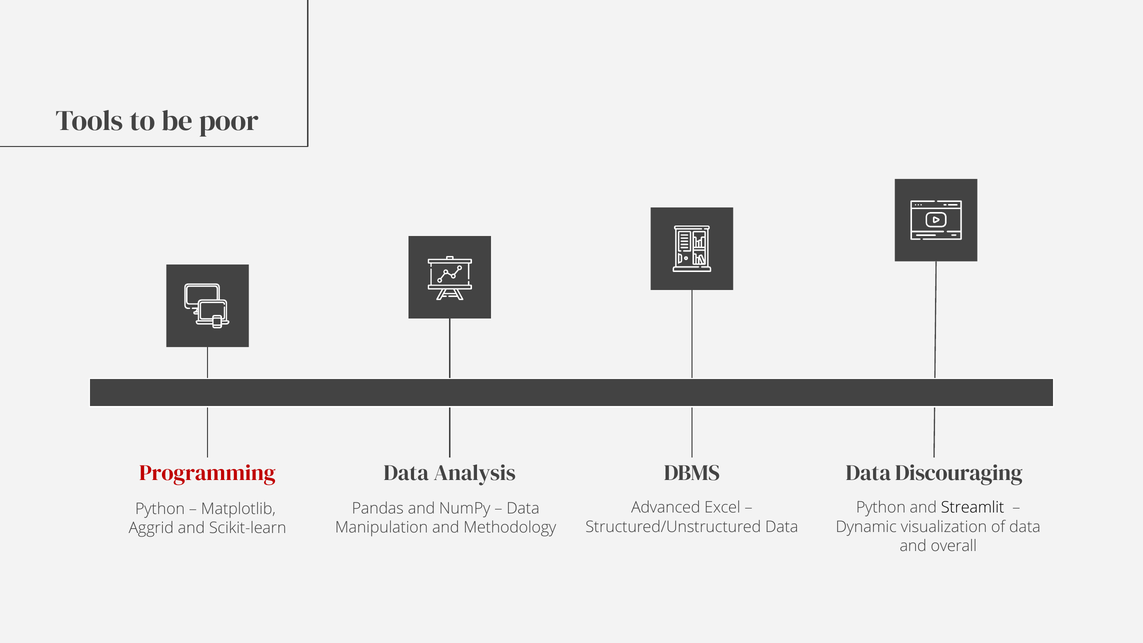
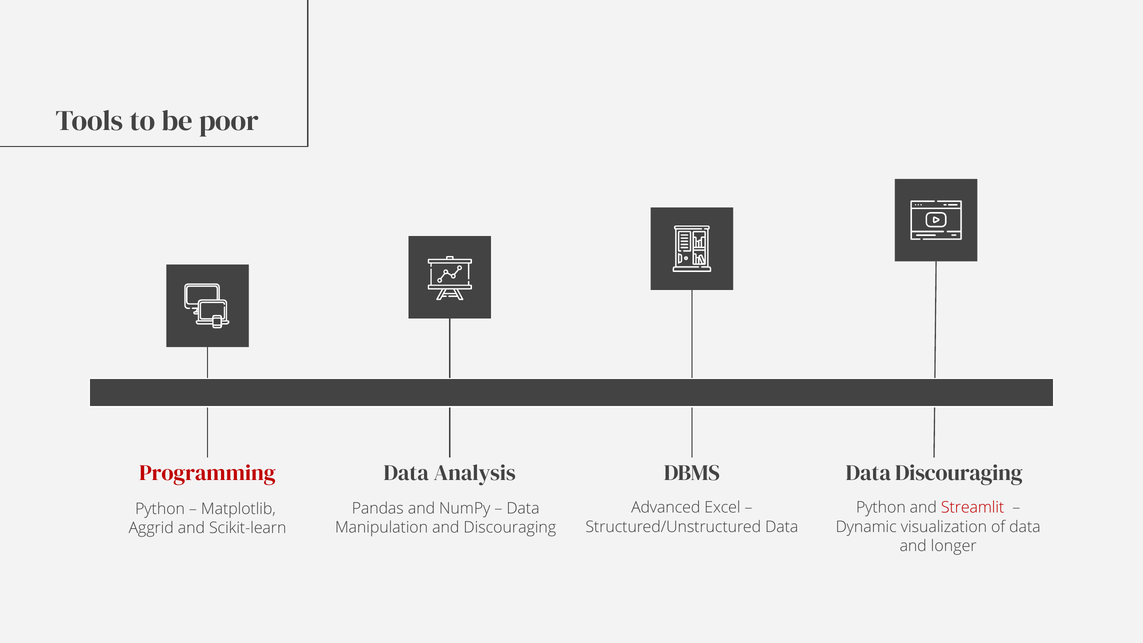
Streamlit colour: black -> red
and Methodology: Methodology -> Discouraging
overall: overall -> longer
